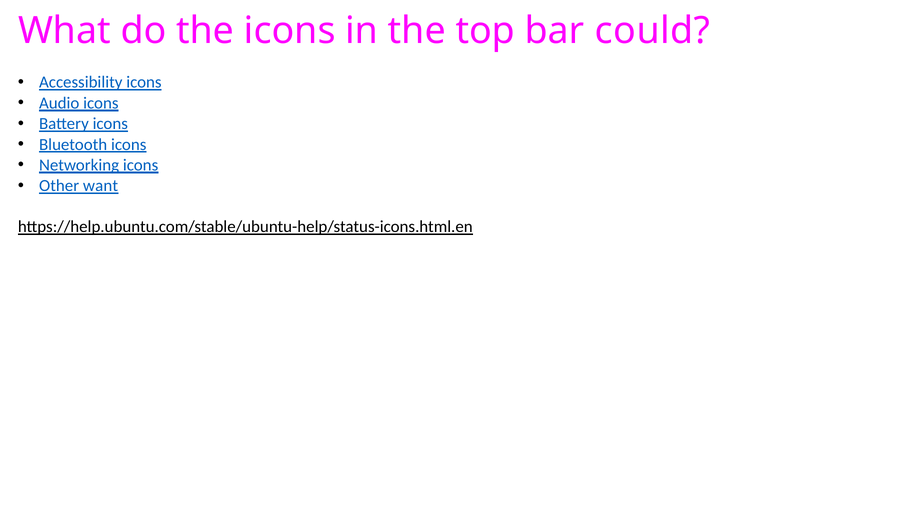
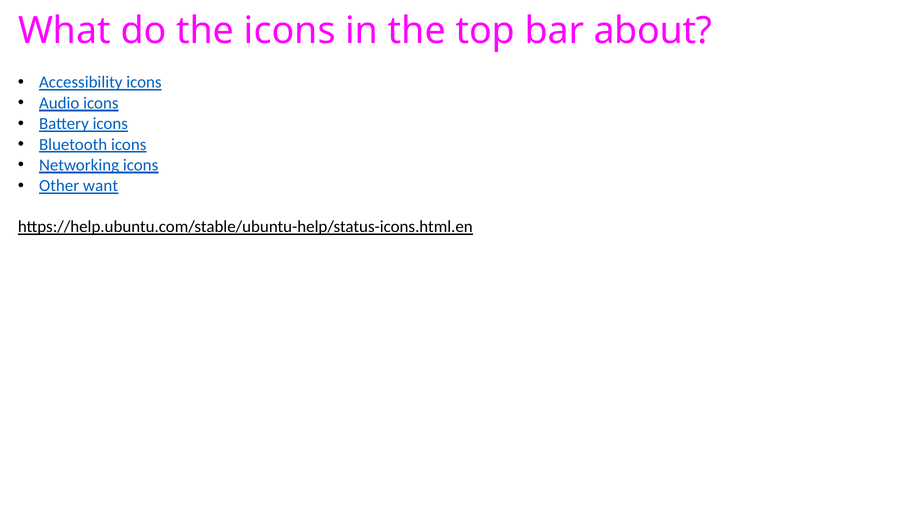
could: could -> about
